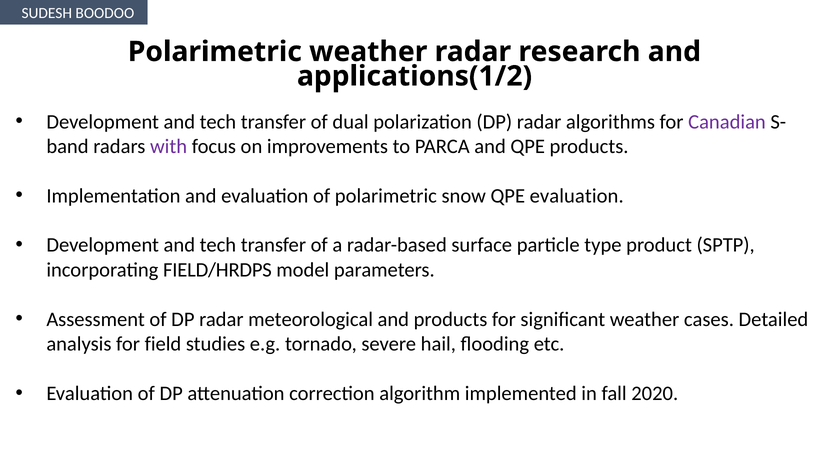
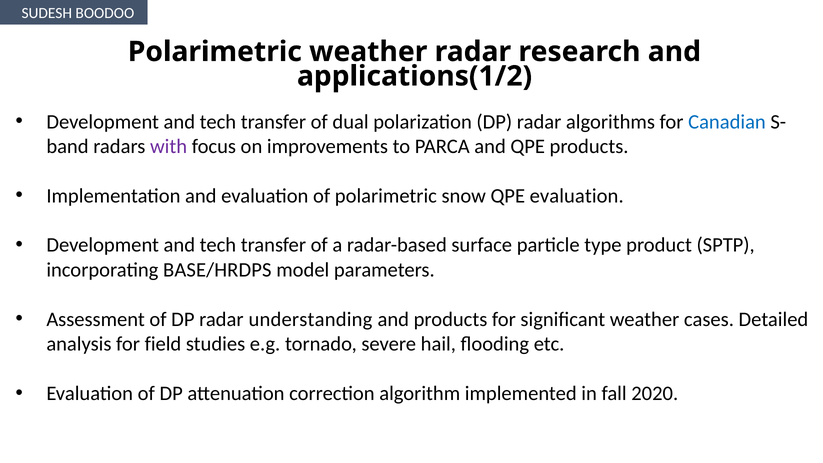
Canadian colour: purple -> blue
FIELD/HRDPS: FIELD/HRDPS -> BASE/HRDPS
meteorological: meteorological -> understanding
